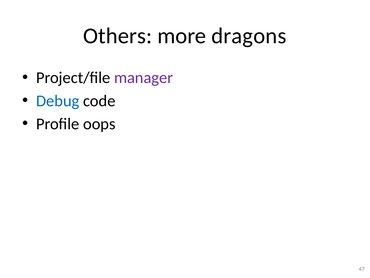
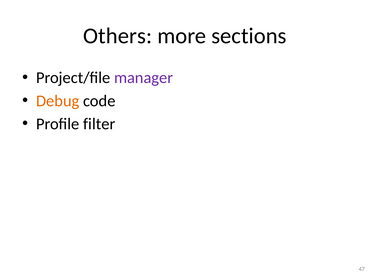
dragons: dragons -> sections
Debug colour: blue -> orange
oops: oops -> filter
